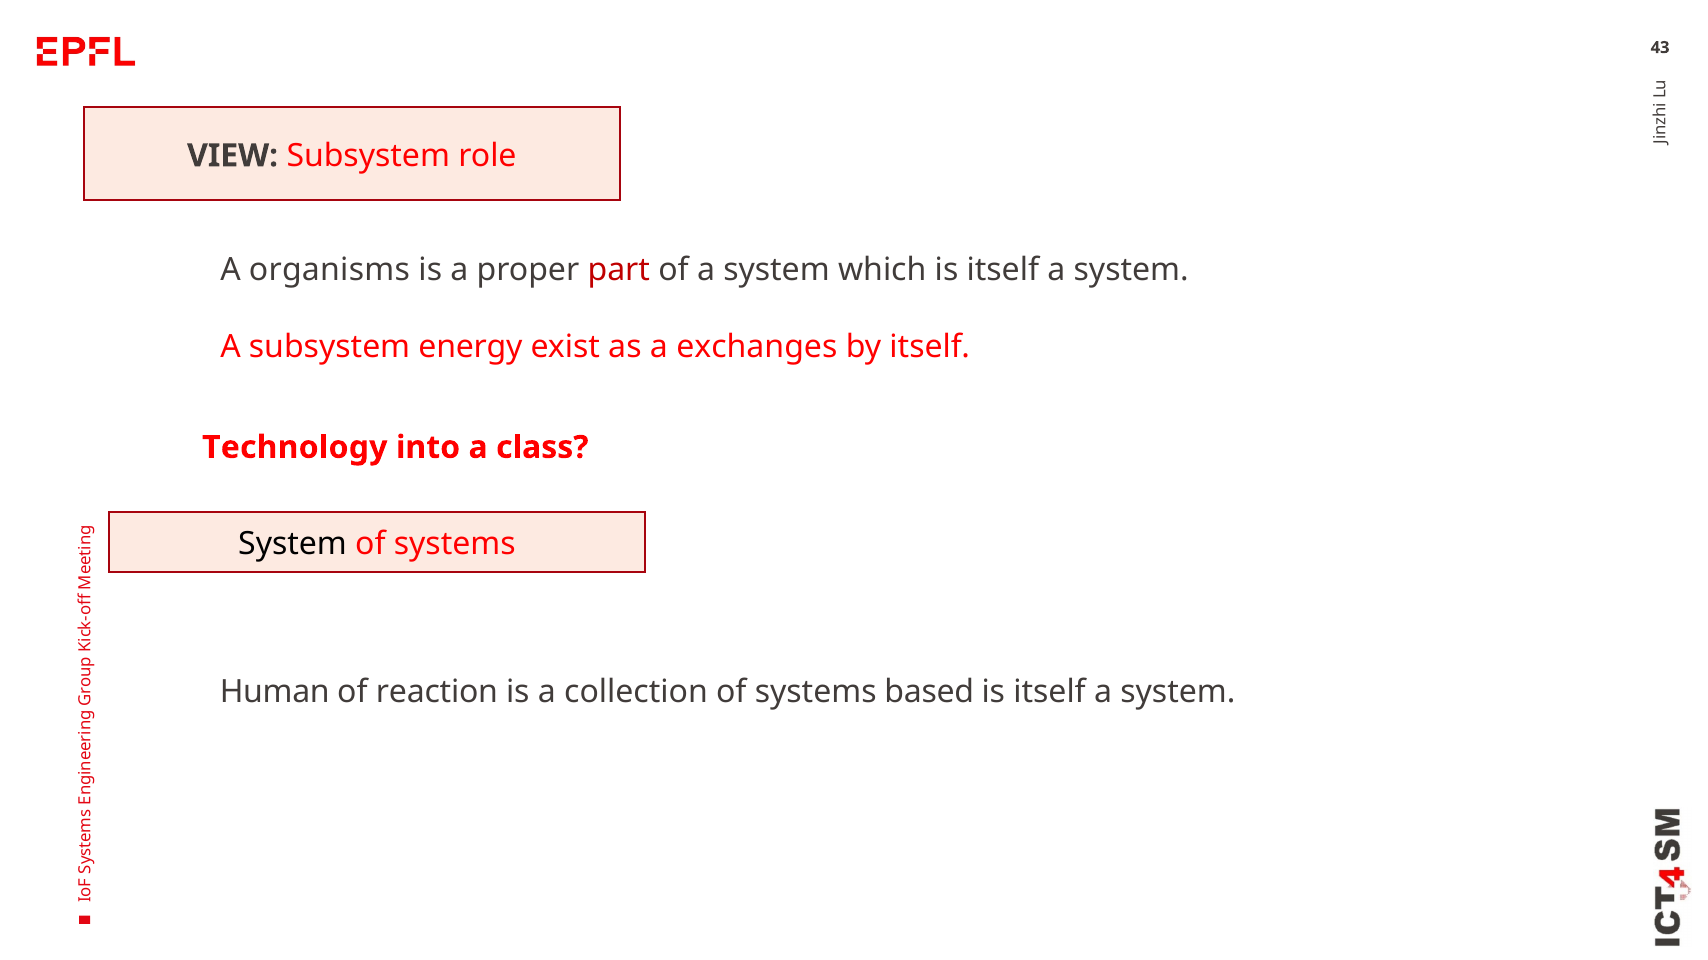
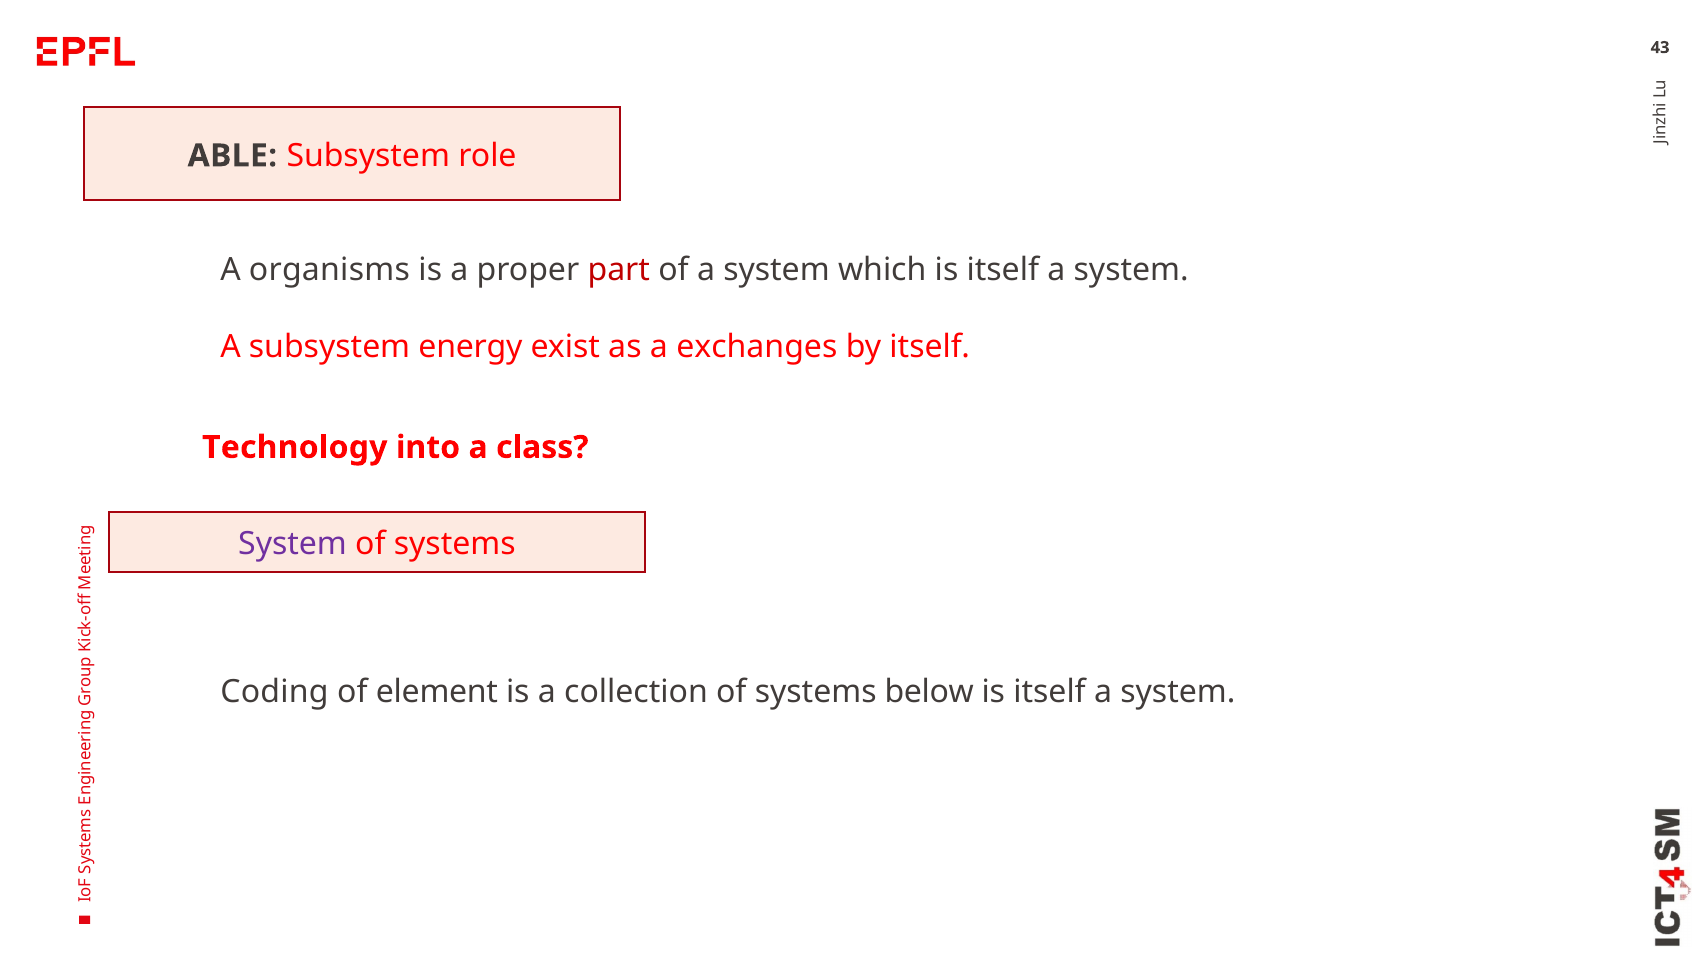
VIEW: VIEW -> ABLE
System at (293, 545) colour: black -> purple
Human: Human -> Coding
reaction: reaction -> element
based: based -> below
